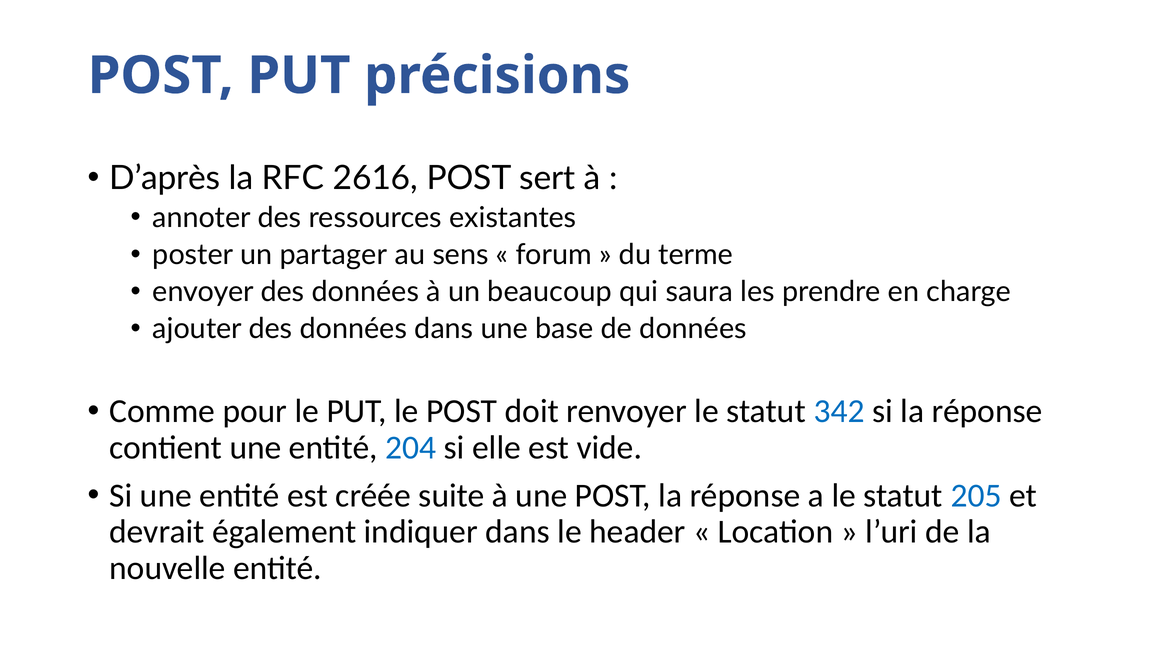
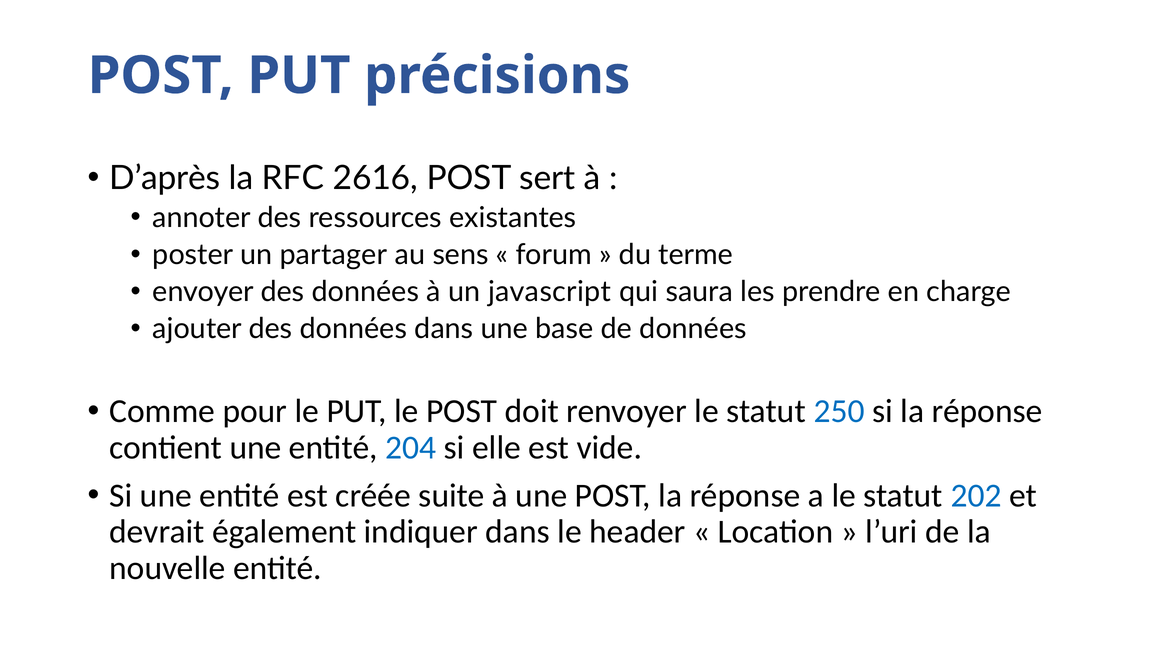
beaucoup: beaucoup -> javascript
342: 342 -> 250
205: 205 -> 202
